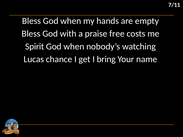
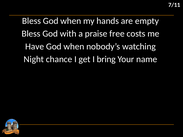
Spirit: Spirit -> Have
Lucas: Lucas -> Night
